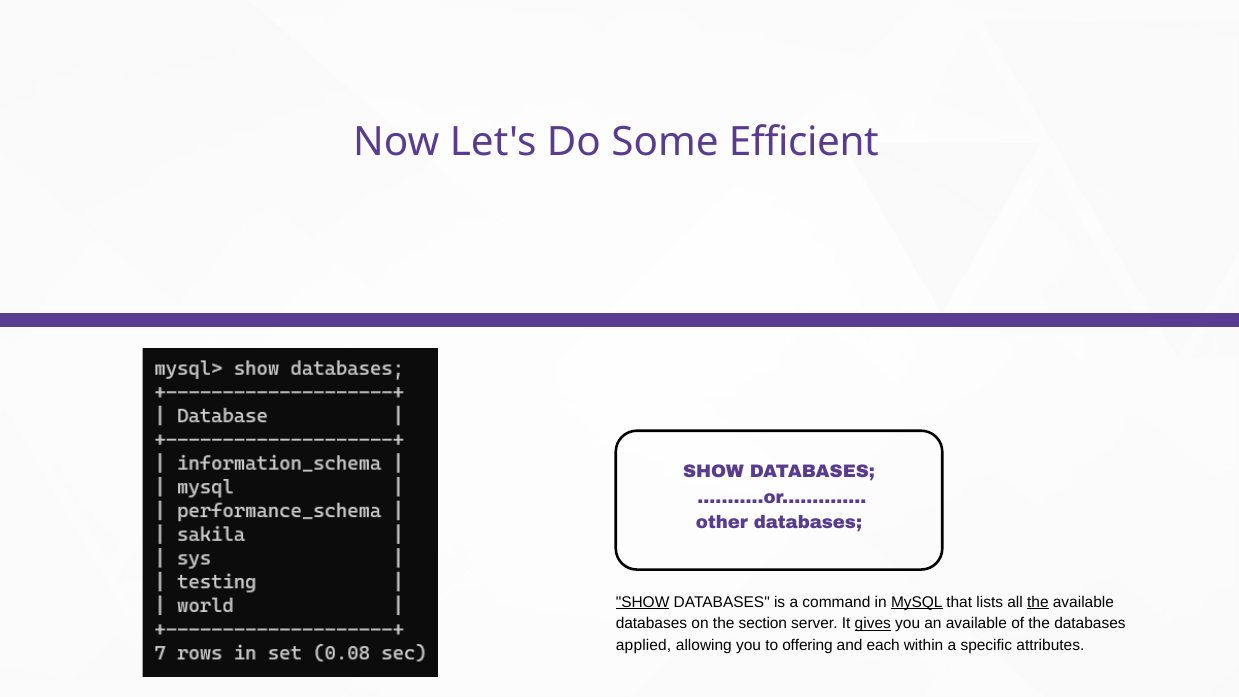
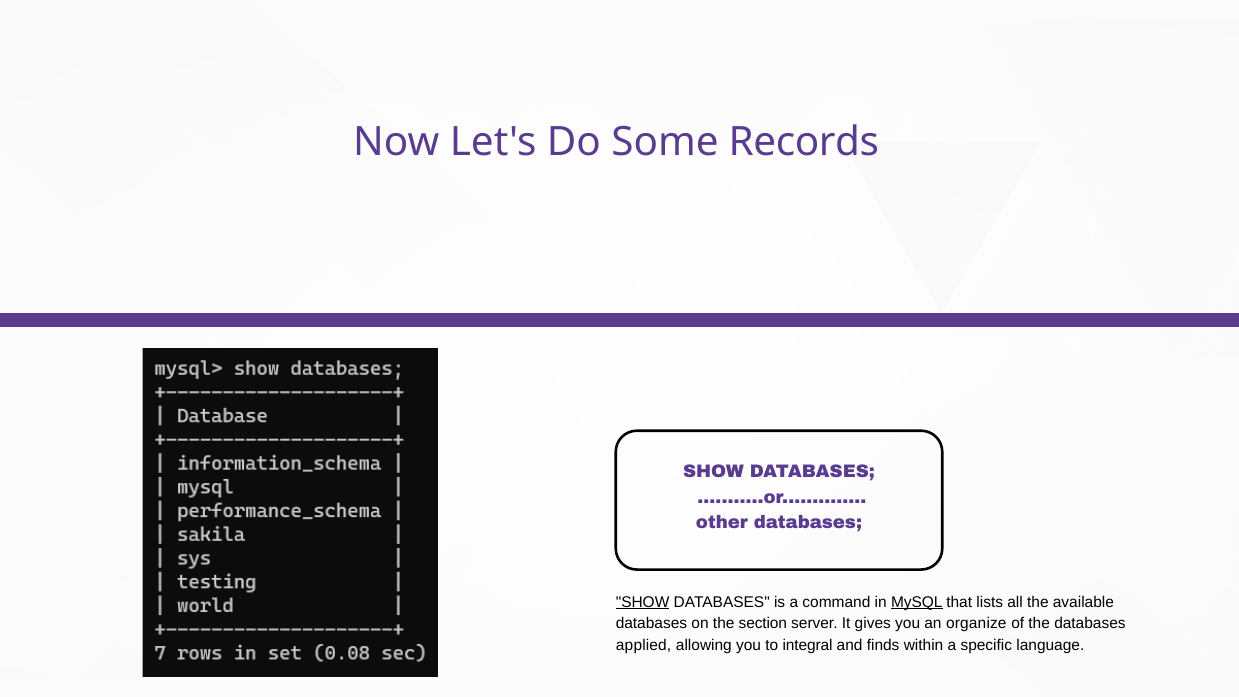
Efficient: Efficient -> Records
the at (1038, 602) underline: present -> none
gives underline: present -> none
an available: available -> organize
offering: offering -> integral
each: each -> finds
attributes: attributes -> language
